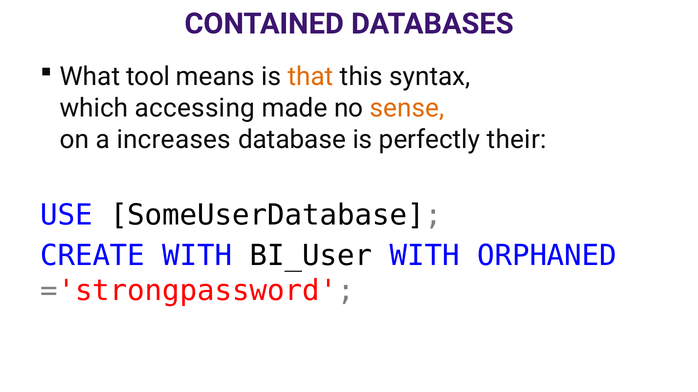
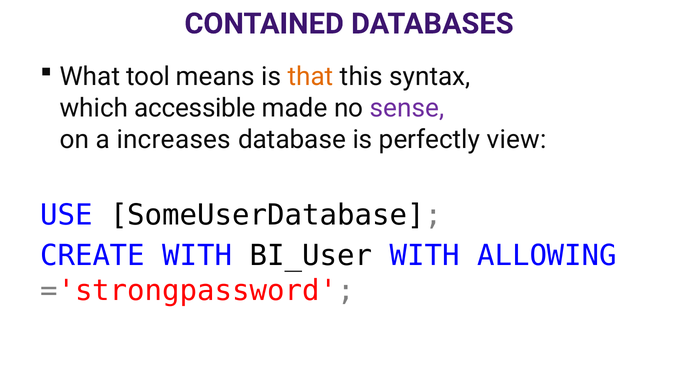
accessing: accessing -> accessible
sense colour: orange -> purple
their: their -> view
ORPHANED: ORPHANED -> ALLOWING
